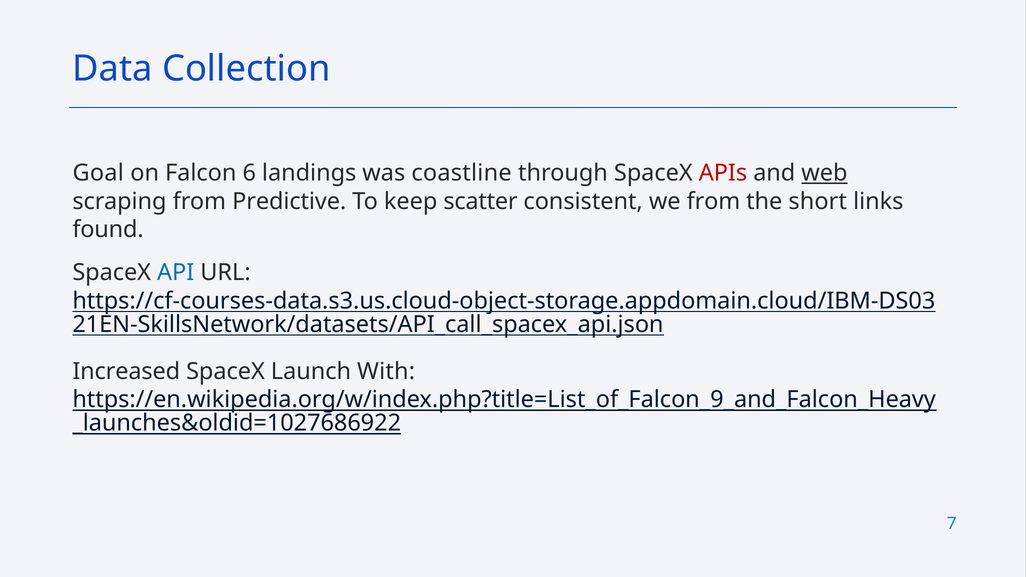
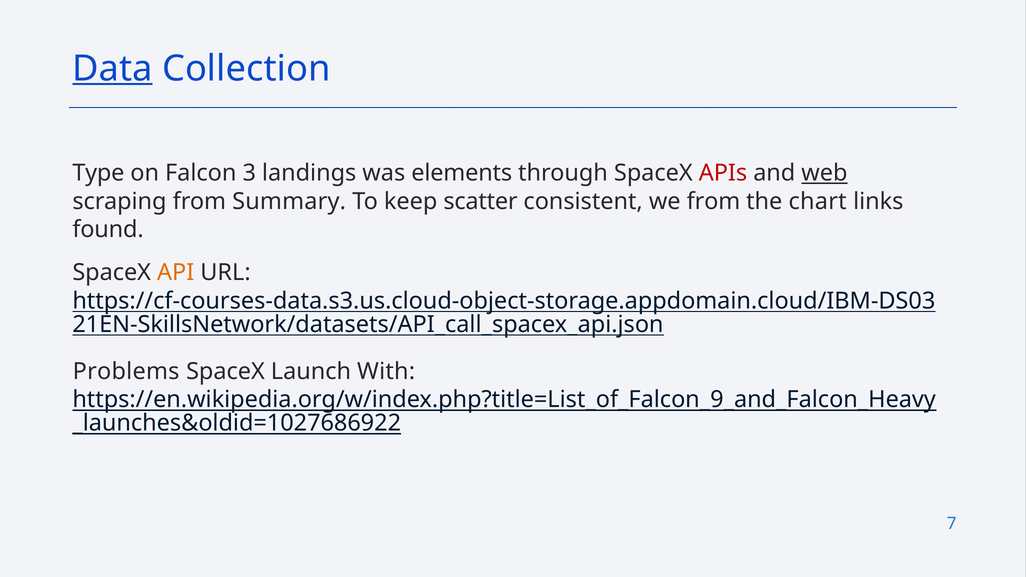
Data underline: none -> present
Goal: Goal -> Type
6: 6 -> 3
coastline: coastline -> elements
Predictive: Predictive -> Summary
short: short -> chart
API colour: blue -> orange
Increased: Increased -> Problems
